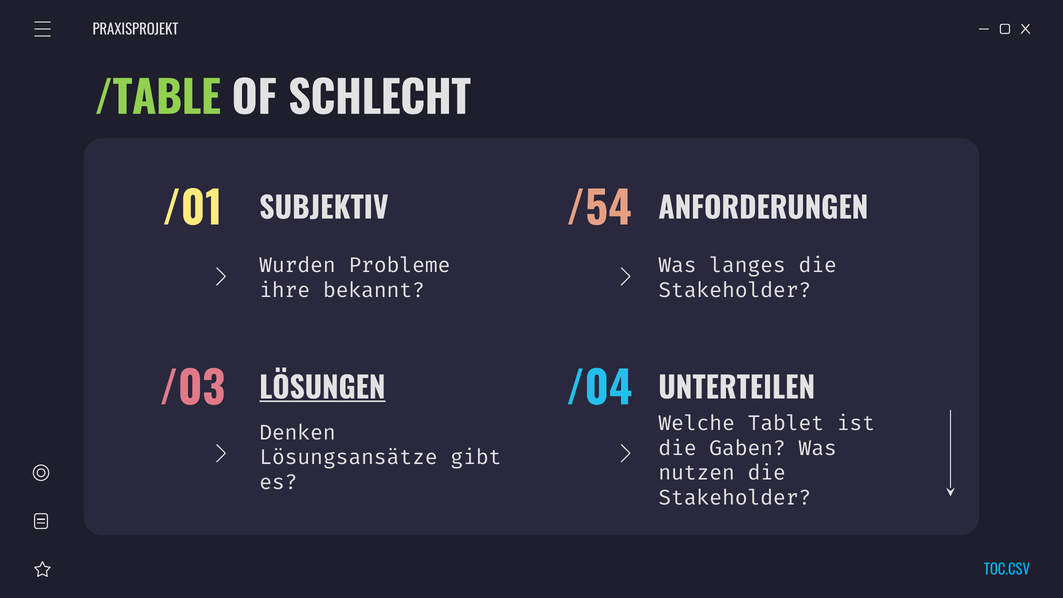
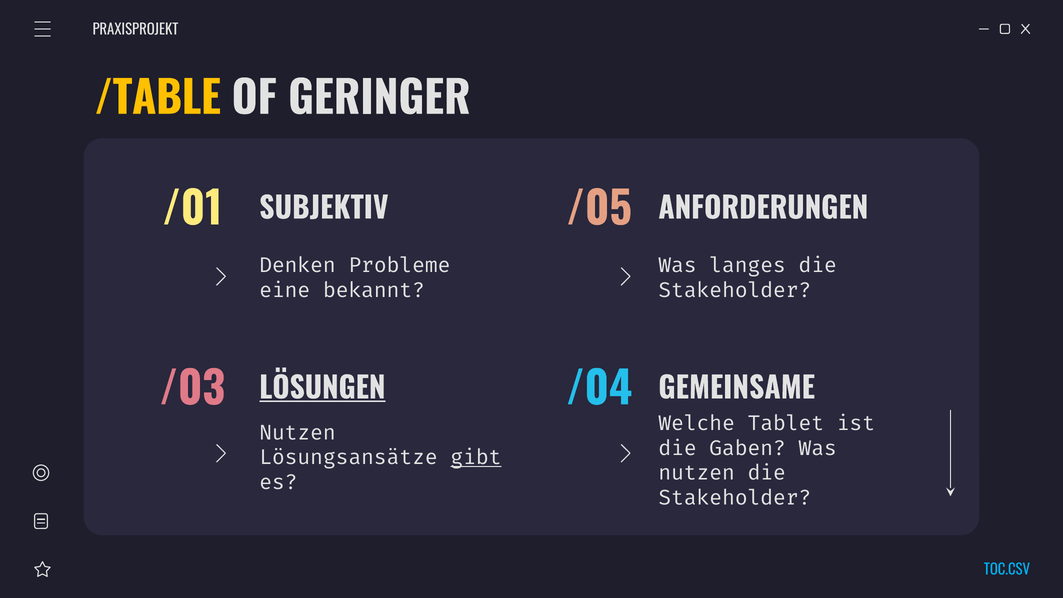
/TABLE colour: light green -> yellow
SCHLECHT: SCHLECHT -> GERINGER
/54: /54 -> /05
Wurden: Wurden -> Denken
ihre: ihre -> eine
UNTERTEILEN: UNTERTEILEN -> GEMEINSAME
Denken at (297, 433): Denken -> Nutzen
gibt underline: none -> present
